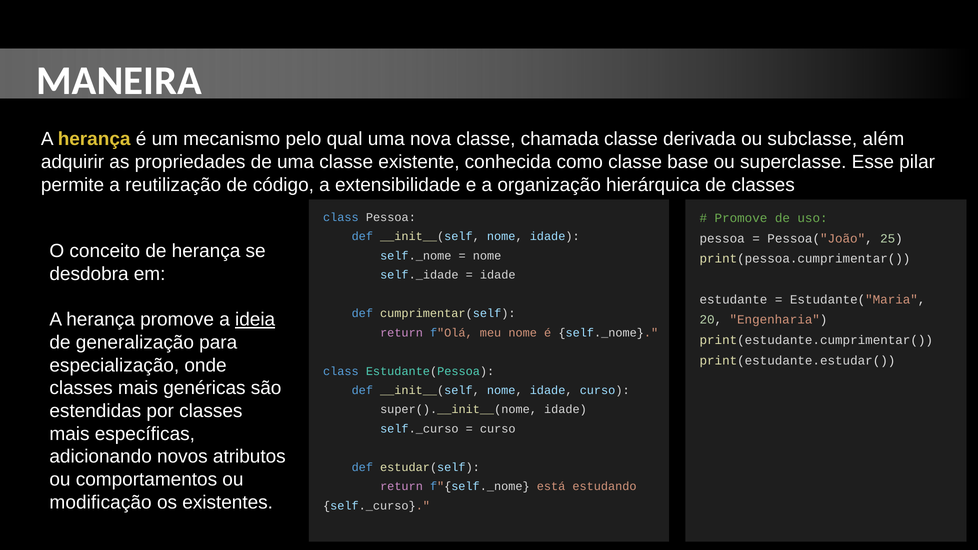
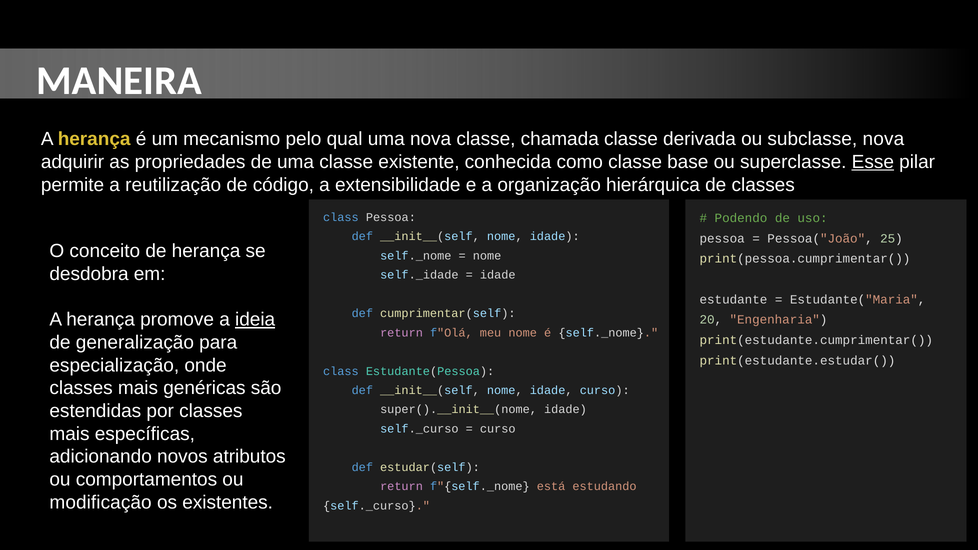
subclasse além: além -> nova
Esse underline: none -> present
Promove at (741, 218): Promove -> Podendo
